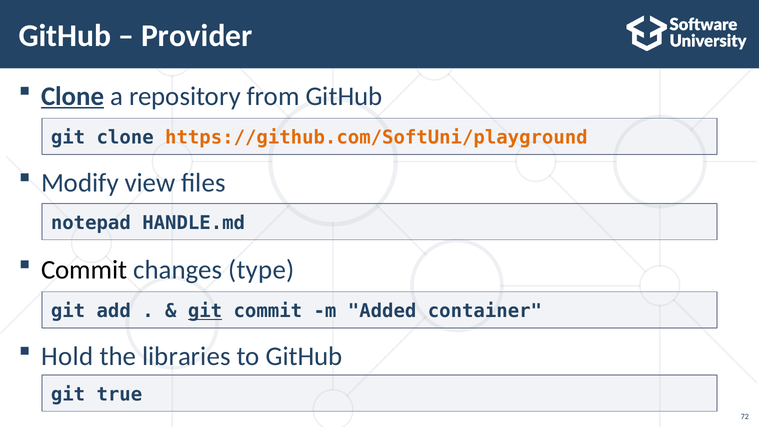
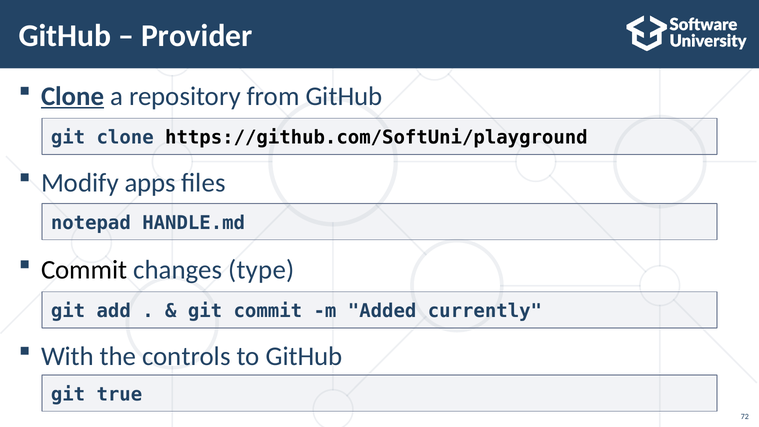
https://github.com/SoftUni/playground colour: orange -> black
view: view -> apps
git at (205, 311) underline: present -> none
container: container -> currently
Hold: Hold -> With
libraries: libraries -> controls
